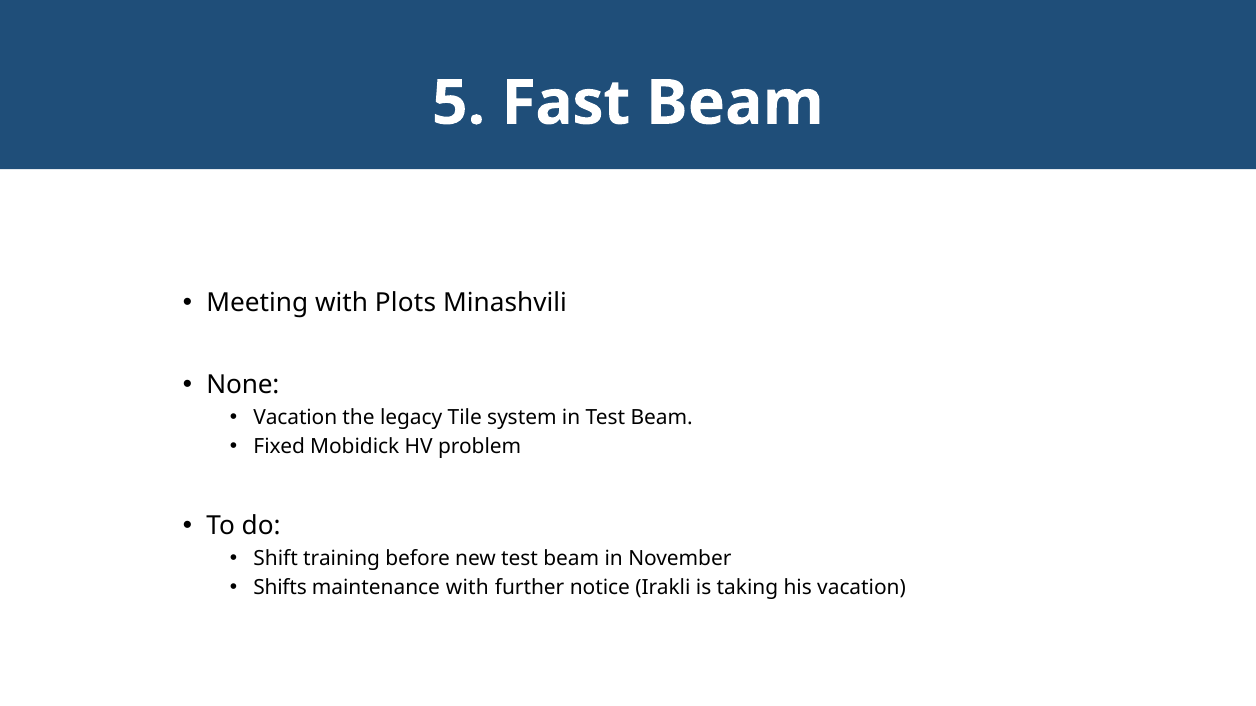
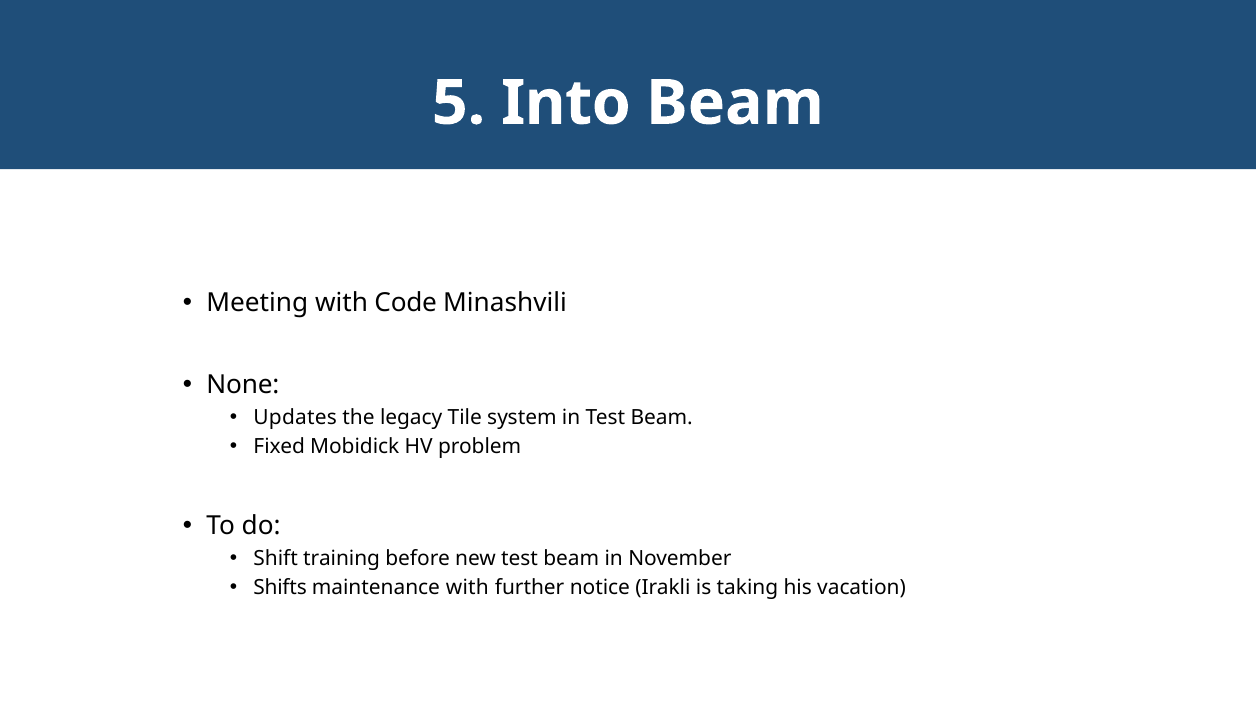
Fast: Fast -> Into
Plots: Plots -> Code
Vacation at (295, 418): Vacation -> Updates
